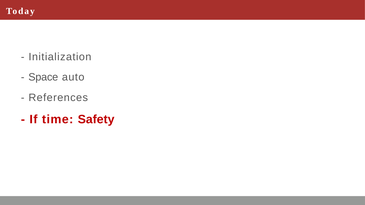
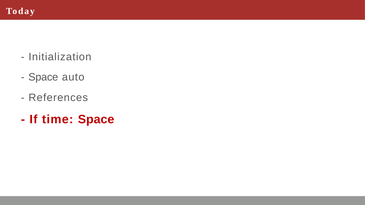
time Safety: Safety -> Space
